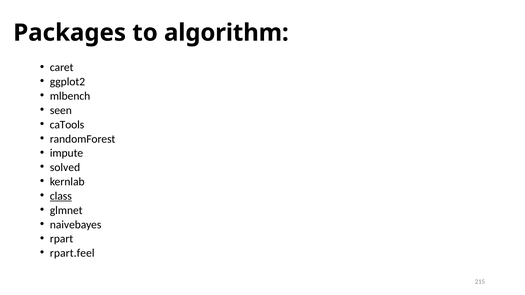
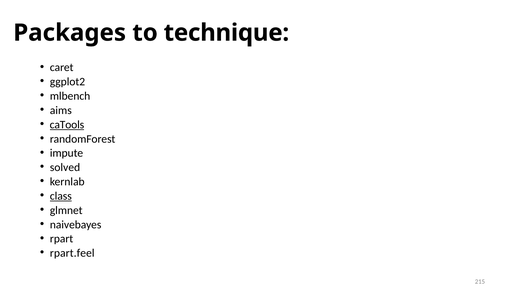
algorithm: algorithm -> technique
seen: seen -> aims
caTools underline: none -> present
